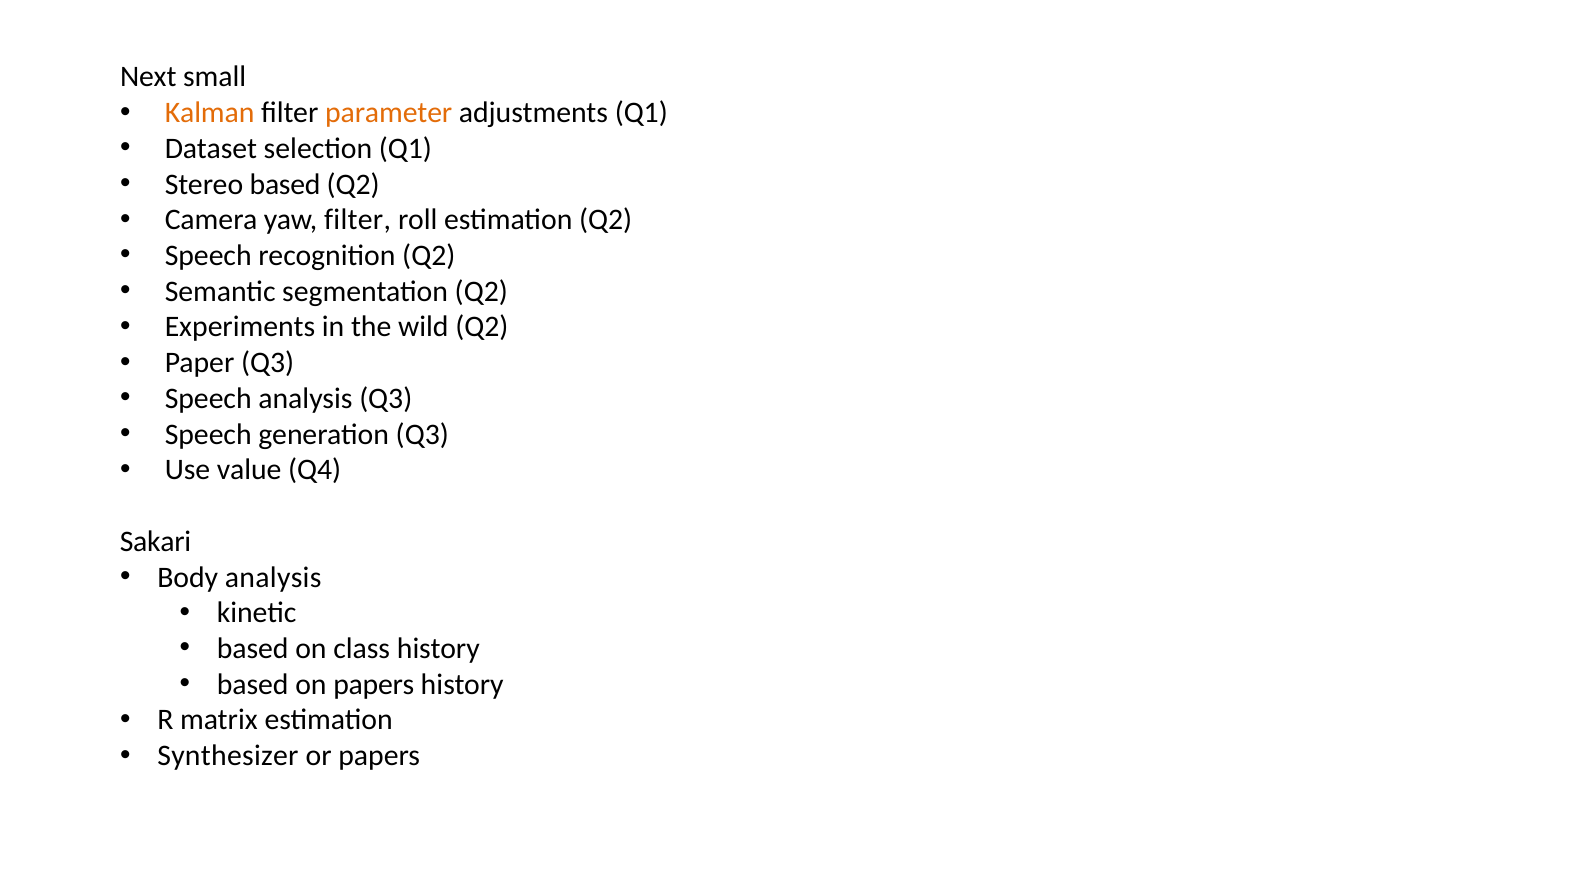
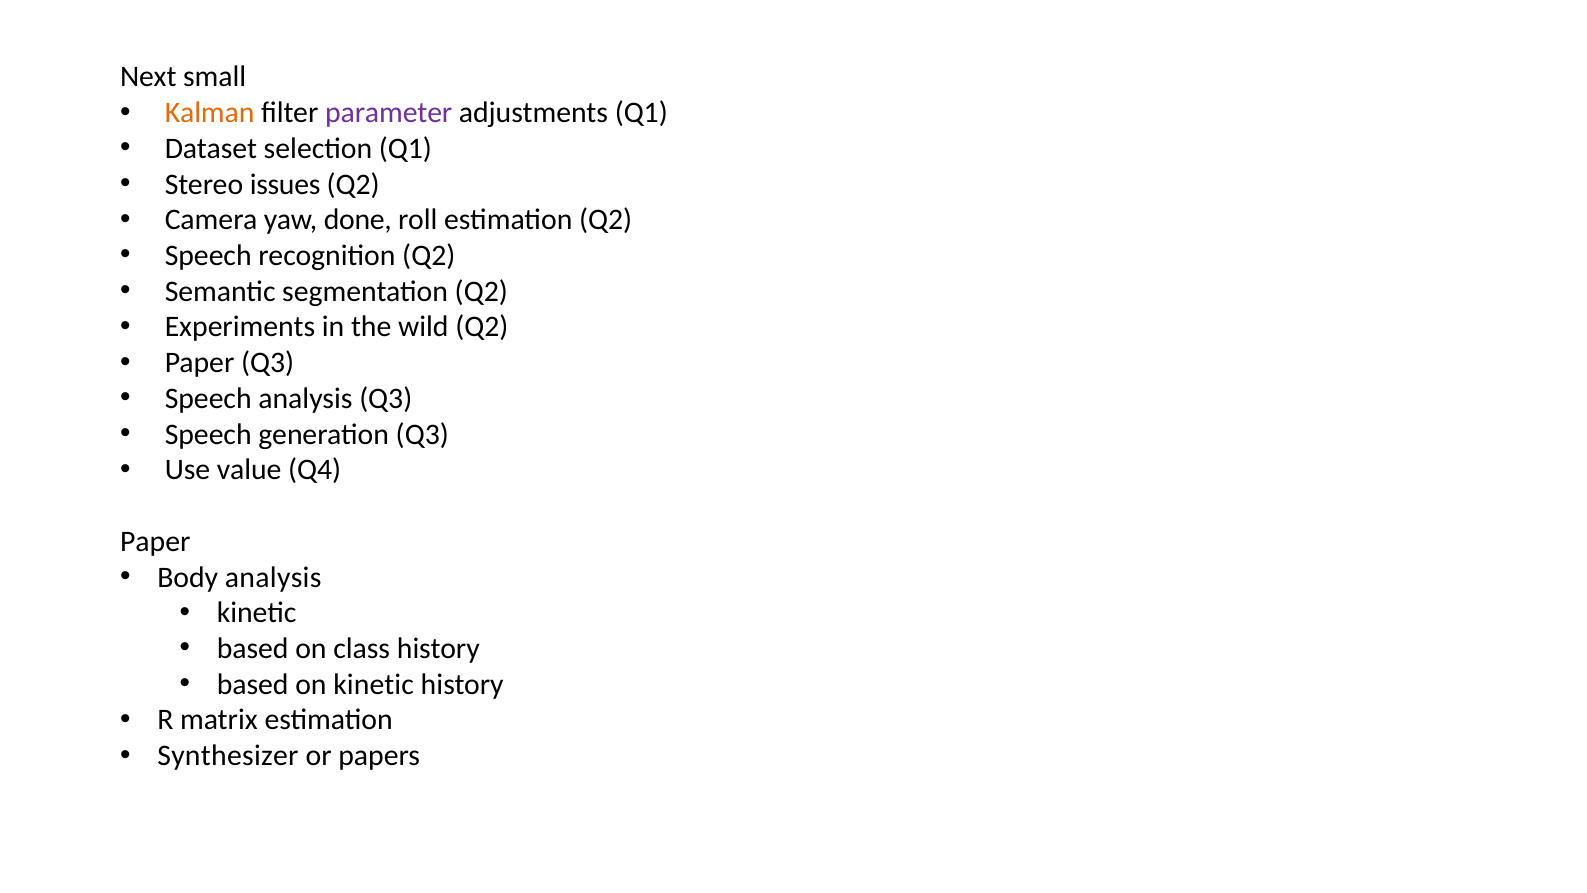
parameter colour: orange -> purple
Stereo based: based -> issues
yaw filter: filter -> done
Sakari at (155, 541): Sakari -> Paper
on papers: papers -> kinetic
